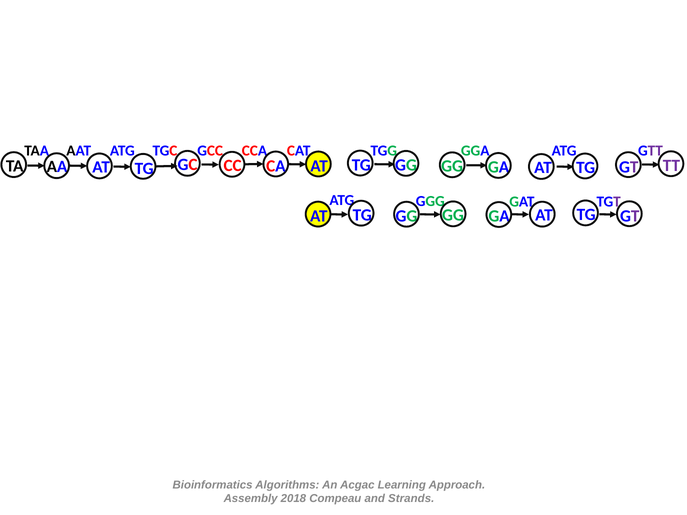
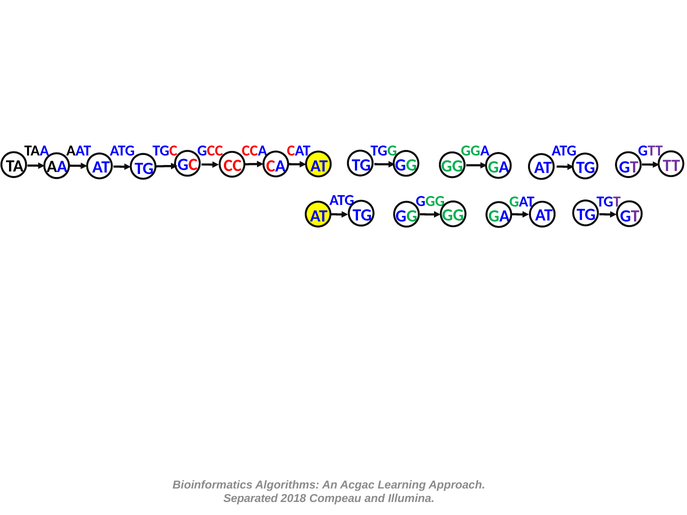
Assembly: Assembly -> Separated
Strands: Strands -> Illumina
